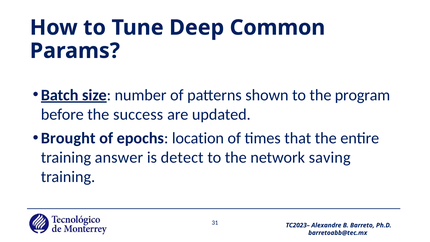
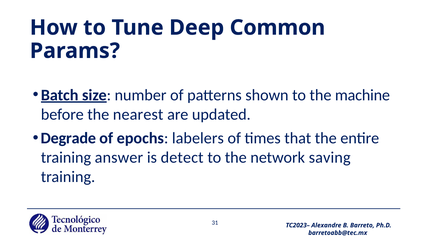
program: program -> machine
success: success -> nearest
Brought: Brought -> Degrade
location: location -> labelers
